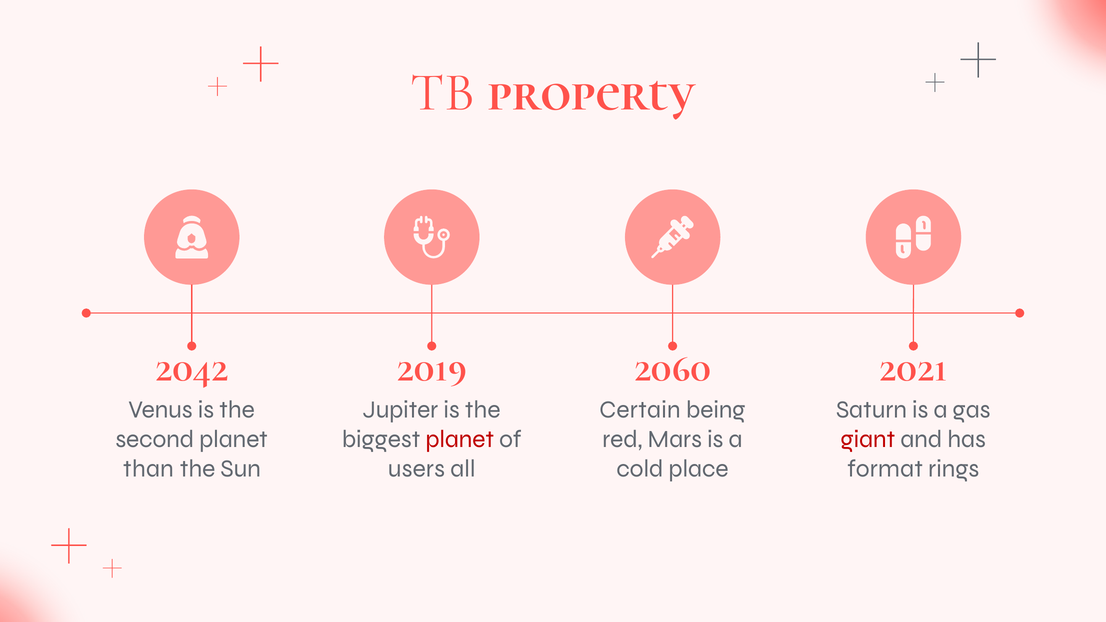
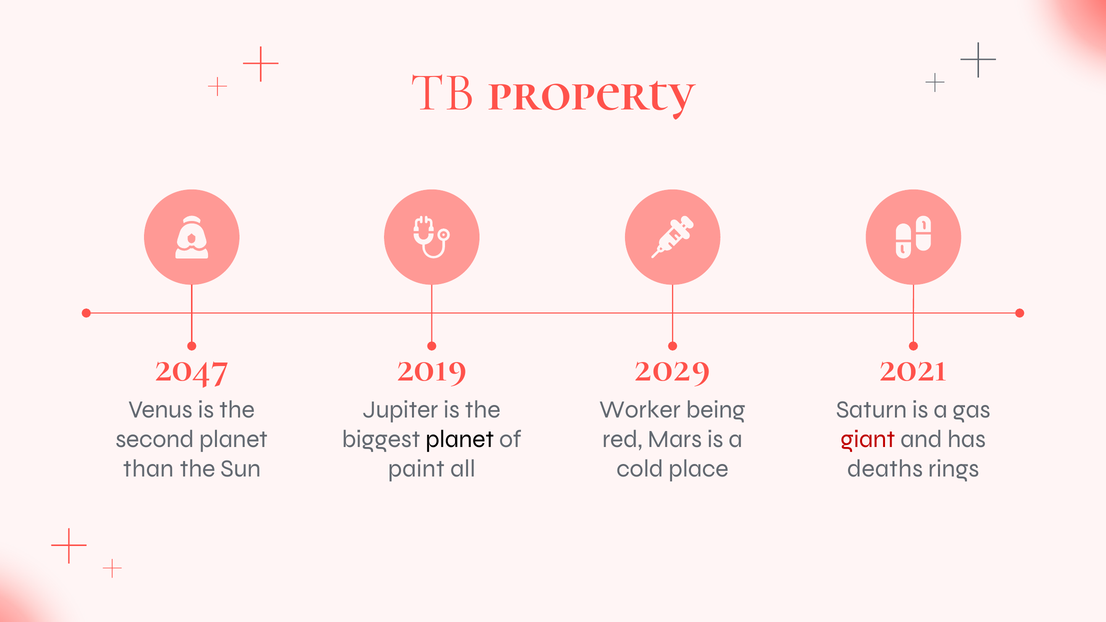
2042: 2042 -> 2047
2060: 2060 -> 2029
Certain: Certain -> Worker
planet at (460, 439) colour: red -> black
users: users -> paint
format: format -> deaths
